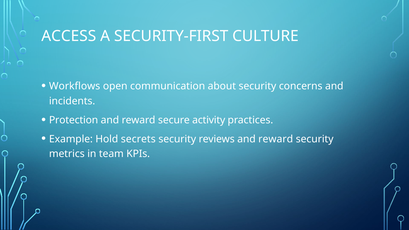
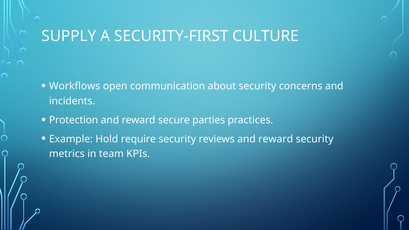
ACCESS: ACCESS -> SUPPLY
activity: activity -> parties
secrets: secrets -> require
